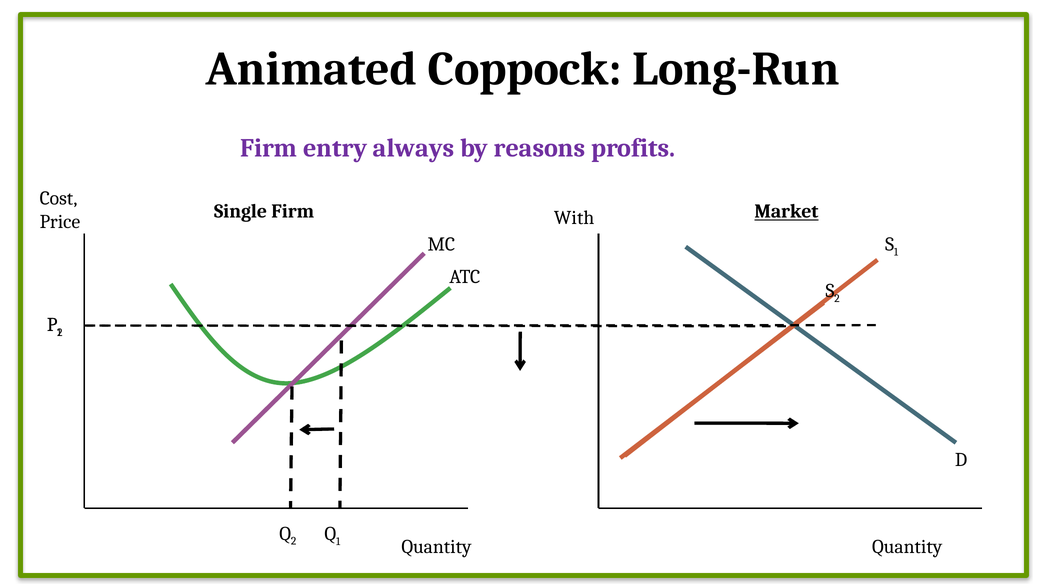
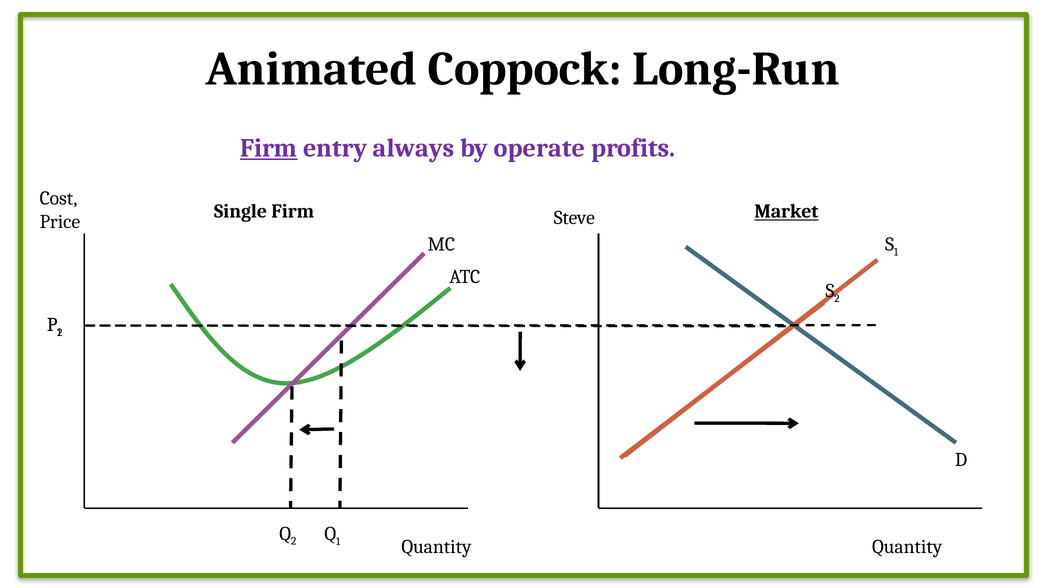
Firm at (269, 148) underline: none -> present
reasons: reasons -> operate
With: With -> Steve
